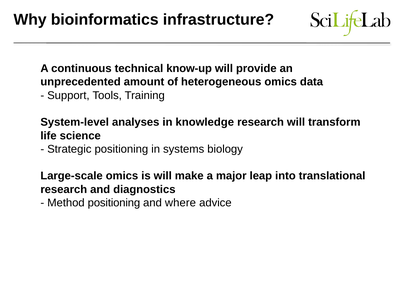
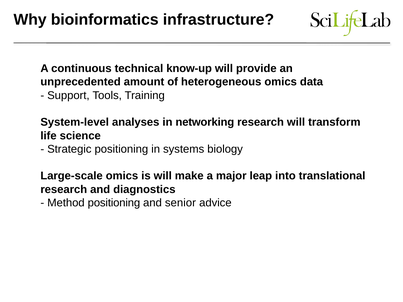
knowledge: knowledge -> networking
where: where -> senior
